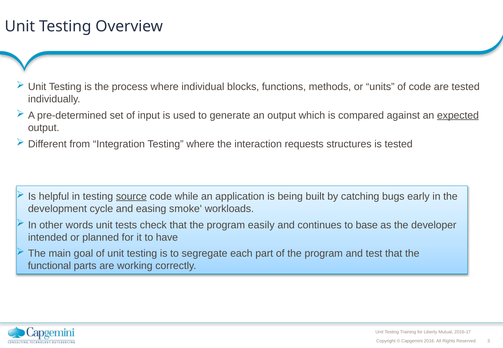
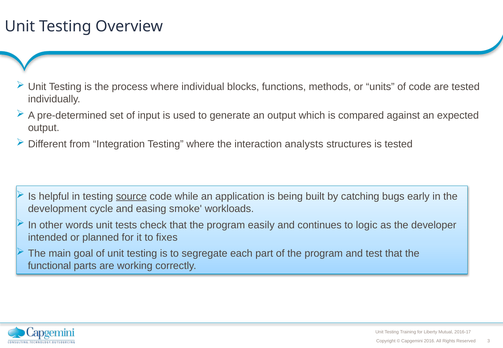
expected underline: present -> none
requests: requests -> analysts
base: base -> logic
have: have -> fixes
